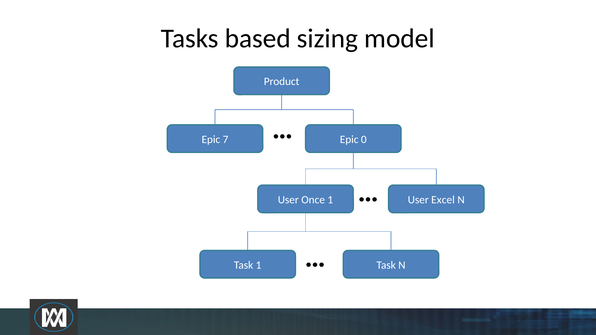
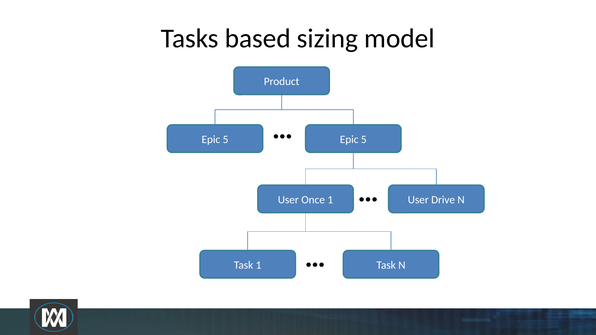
7 at (226, 139): 7 -> 5
0 at (364, 139): 0 -> 5
Excel: Excel -> Drive
